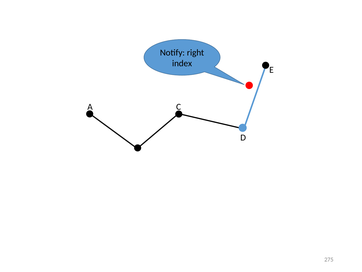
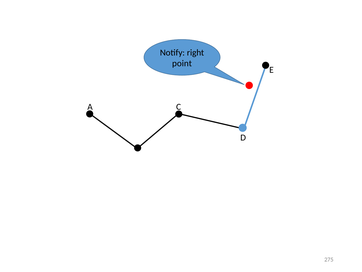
index: index -> point
